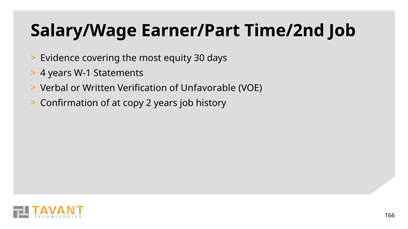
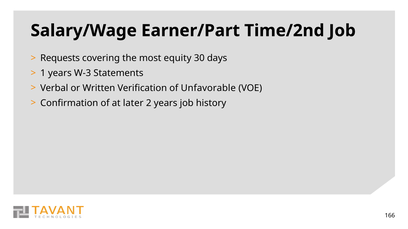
Evidence: Evidence -> Requests
4: 4 -> 1
W-1: W-1 -> W-3
copy: copy -> later
